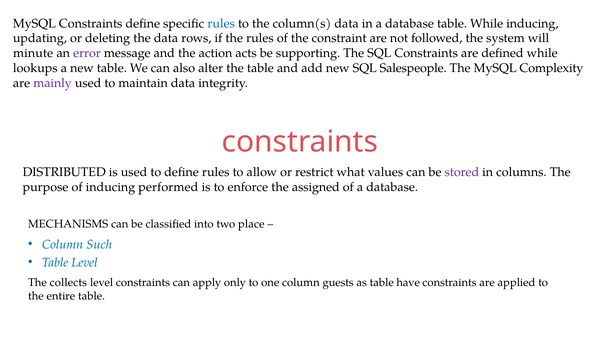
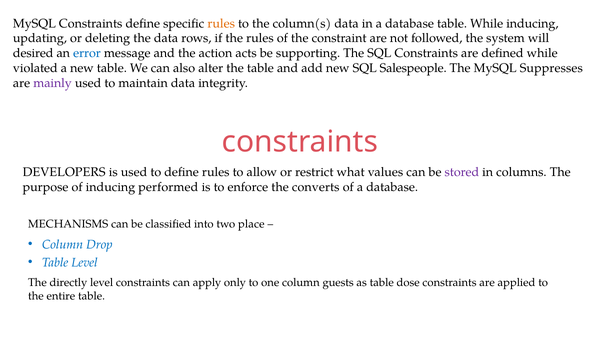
rules at (221, 23) colour: blue -> orange
minute: minute -> desired
error colour: purple -> blue
lookups: lookups -> violated
Complexity: Complexity -> Suppresses
DISTRIBUTED: DISTRIBUTED -> DEVELOPERS
assigned: assigned -> converts
Such: Such -> Drop
collects: collects -> directly
have: have -> dose
